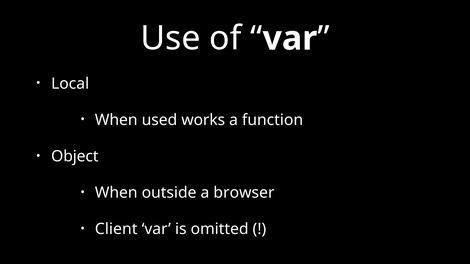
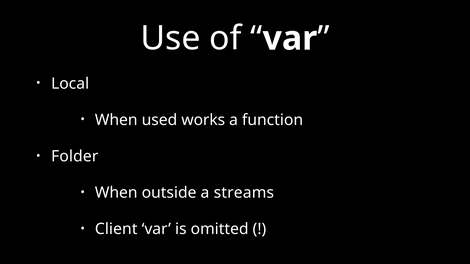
Object: Object -> Folder
browser: browser -> streams
